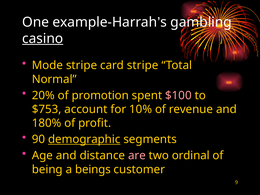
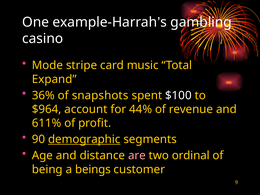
casino underline: present -> none
card stripe: stripe -> music
Normal: Normal -> Expand
20%: 20% -> 36%
promotion: promotion -> snapshots
$100 colour: pink -> white
$753: $753 -> $964
10%: 10% -> 44%
180%: 180% -> 611%
